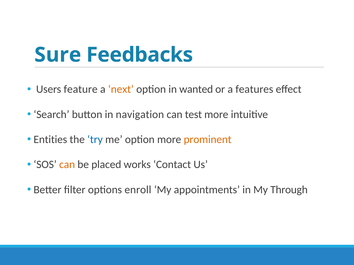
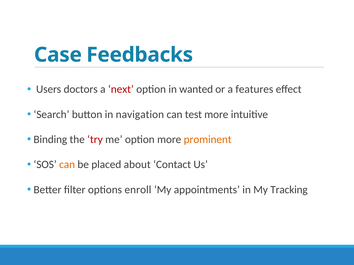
Sure: Sure -> Case
feature: feature -> doctors
next colour: orange -> red
Entities: Entities -> Binding
try colour: blue -> red
works: works -> about
Through: Through -> Tracking
